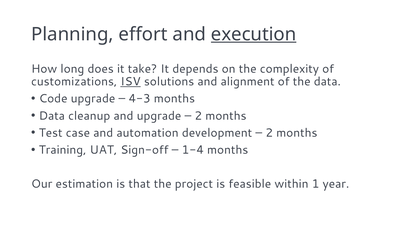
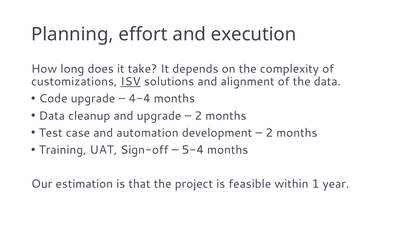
execution underline: present -> none
4-3: 4-3 -> 4-4
1-4: 1-4 -> 5-4
